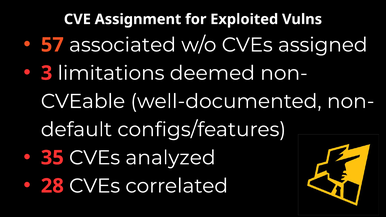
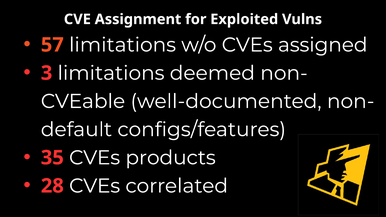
57 associated: associated -> limitations
analyzed: analyzed -> products
